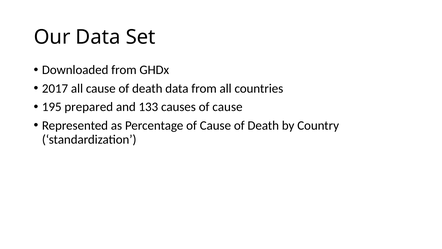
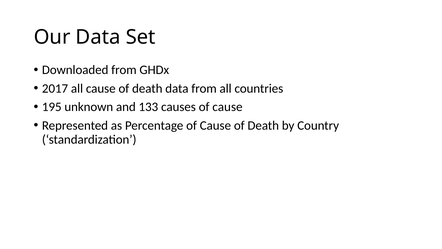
prepared: prepared -> unknown
